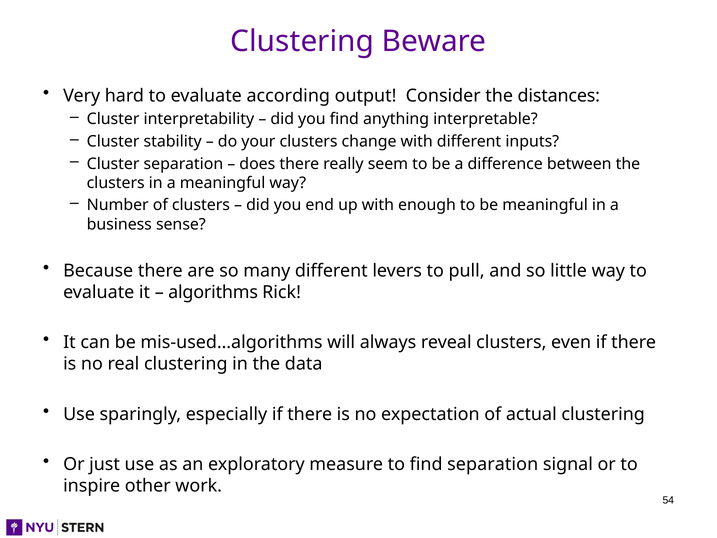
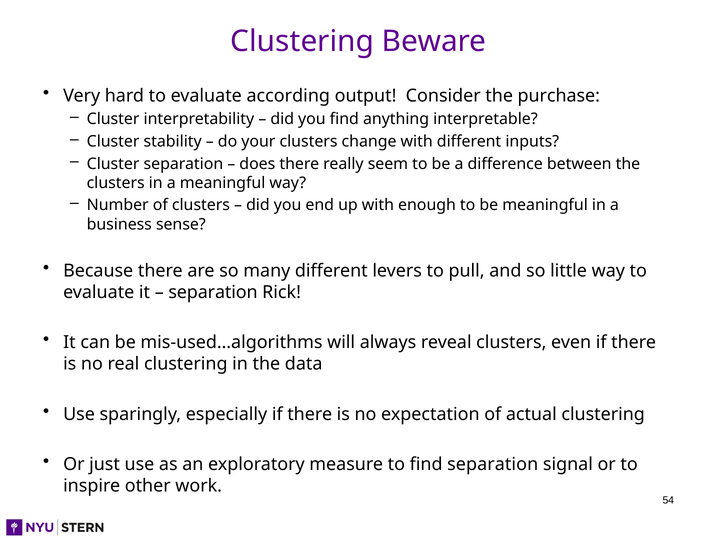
distances: distances -> purchase
algorithms at (213, 292): algorithms -> separation
